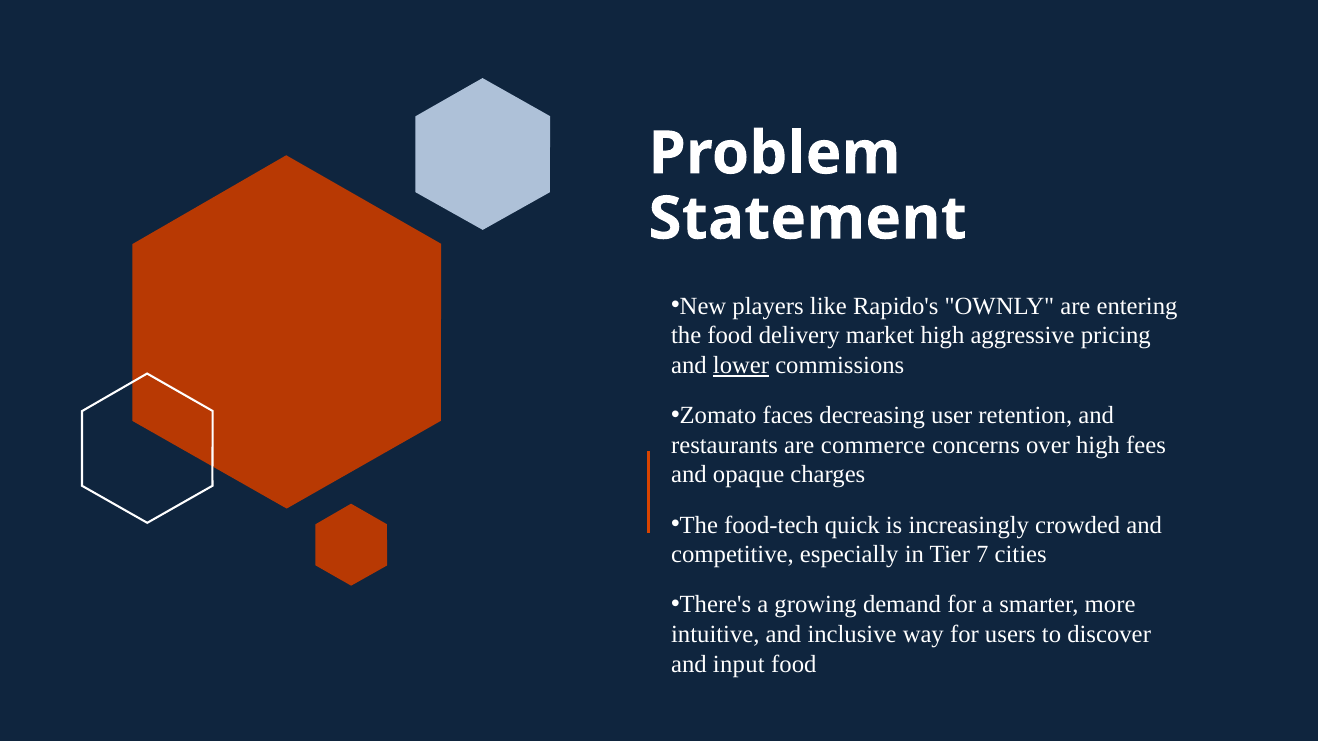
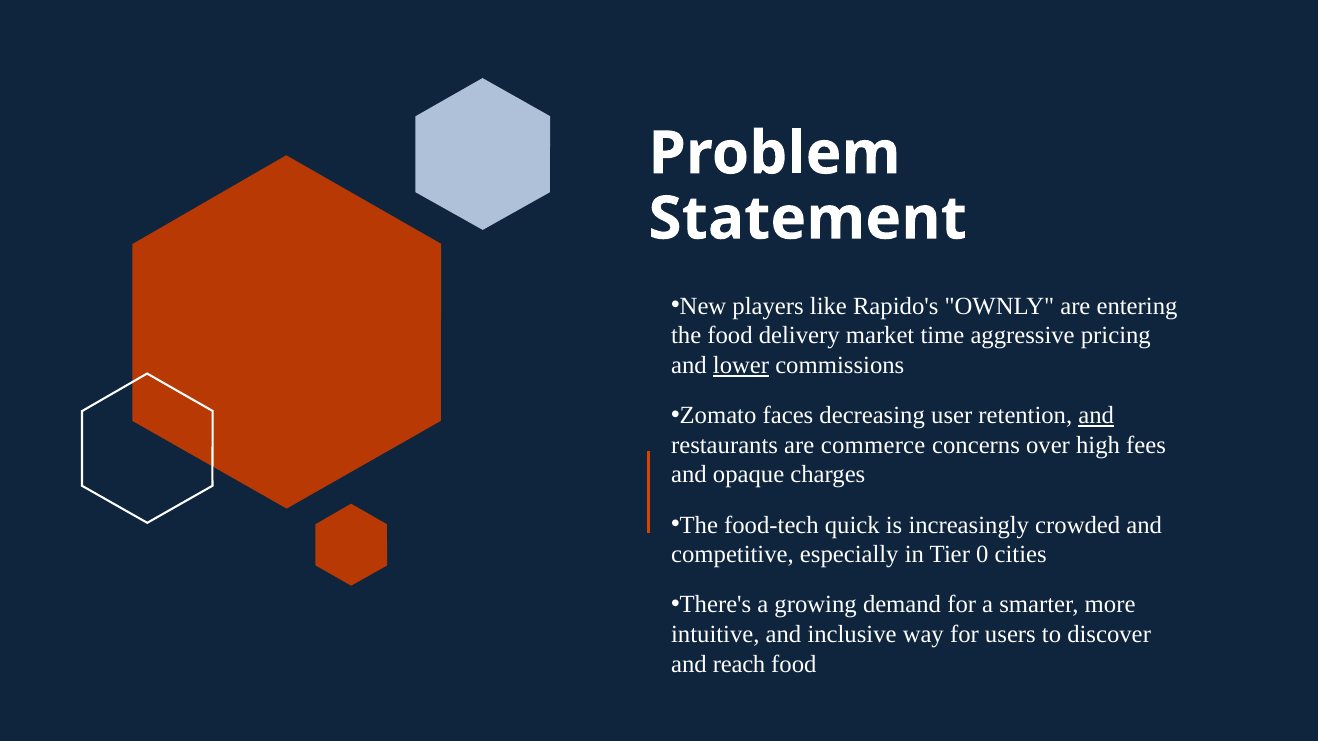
market high: high -> time
and at (1096, 416) underline: none -> present
7: 7 -> 0
input: input -> reach
